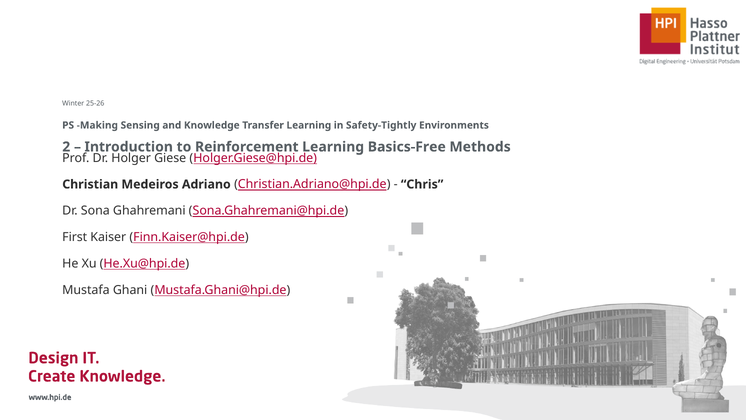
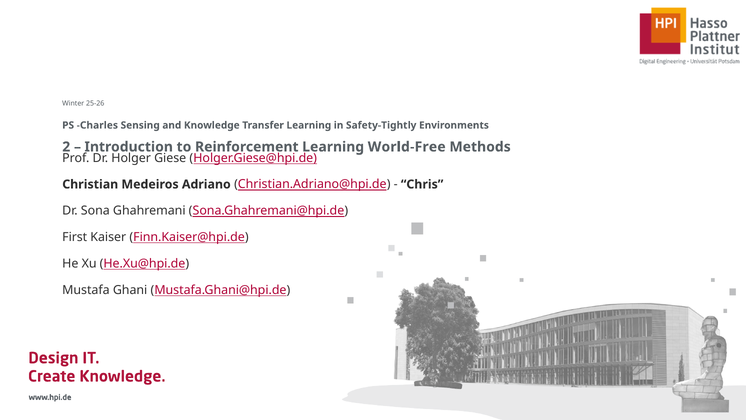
Making: Making -> Charles
Basics-Free: Basics-Free -> World-Free
